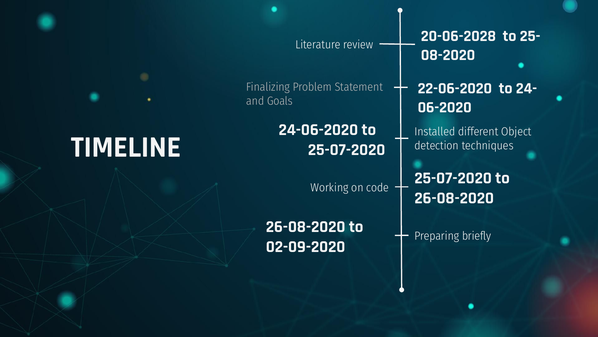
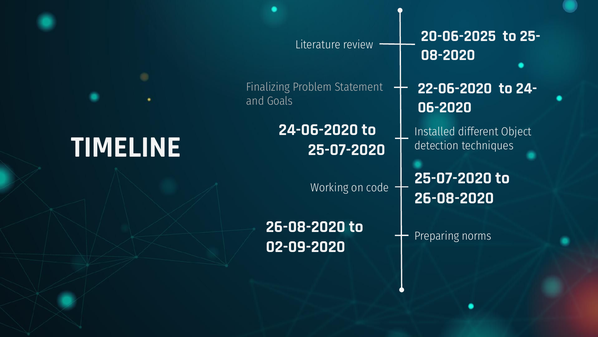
20-06-2028: 20-06-2028 -> 20-06-2025
briefly: briefly -> norms
